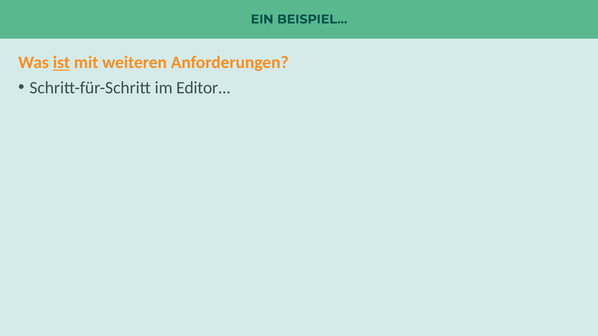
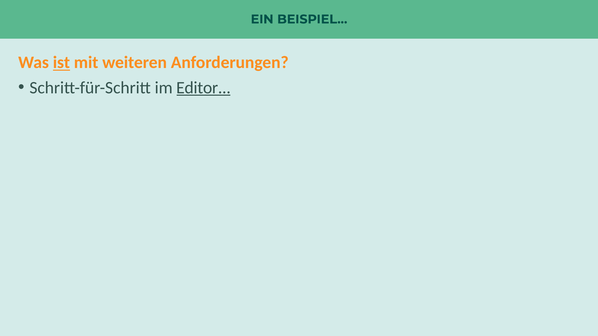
Editor underline: none -> present
